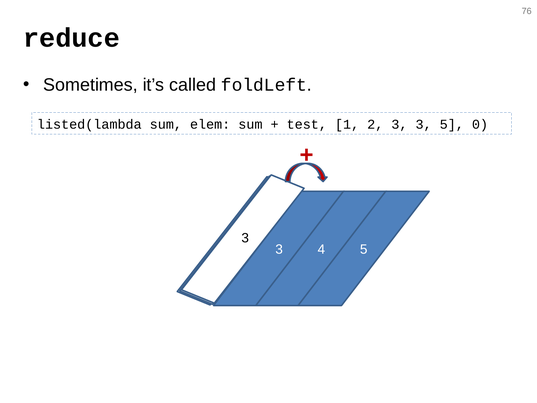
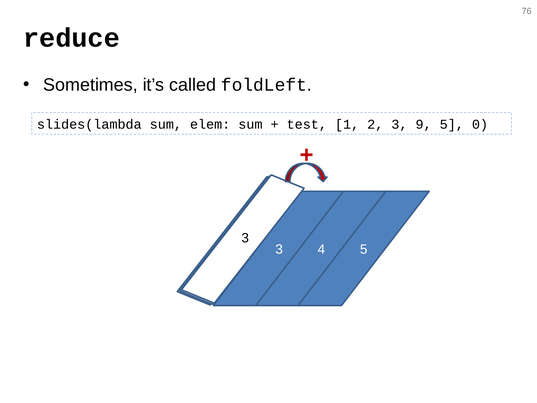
listed(lambda: listed(lambda -> slides(lambda
3 3: 3 -> 9
